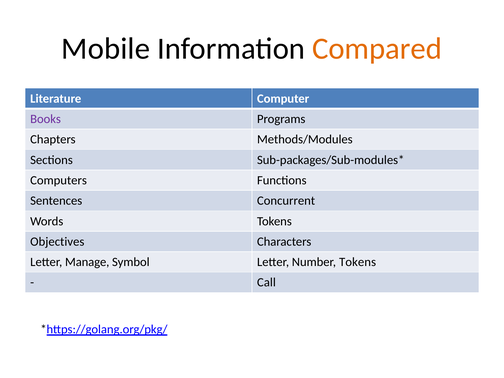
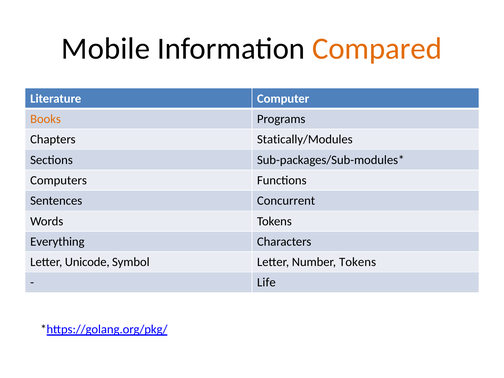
Books colour: purple -> orange
Methods/Modules: Methods/Modules -> Statically/Modules
Objectives: Objectives -> Everything
Manage: Manage -> Unicode
Call: Call -> Life
